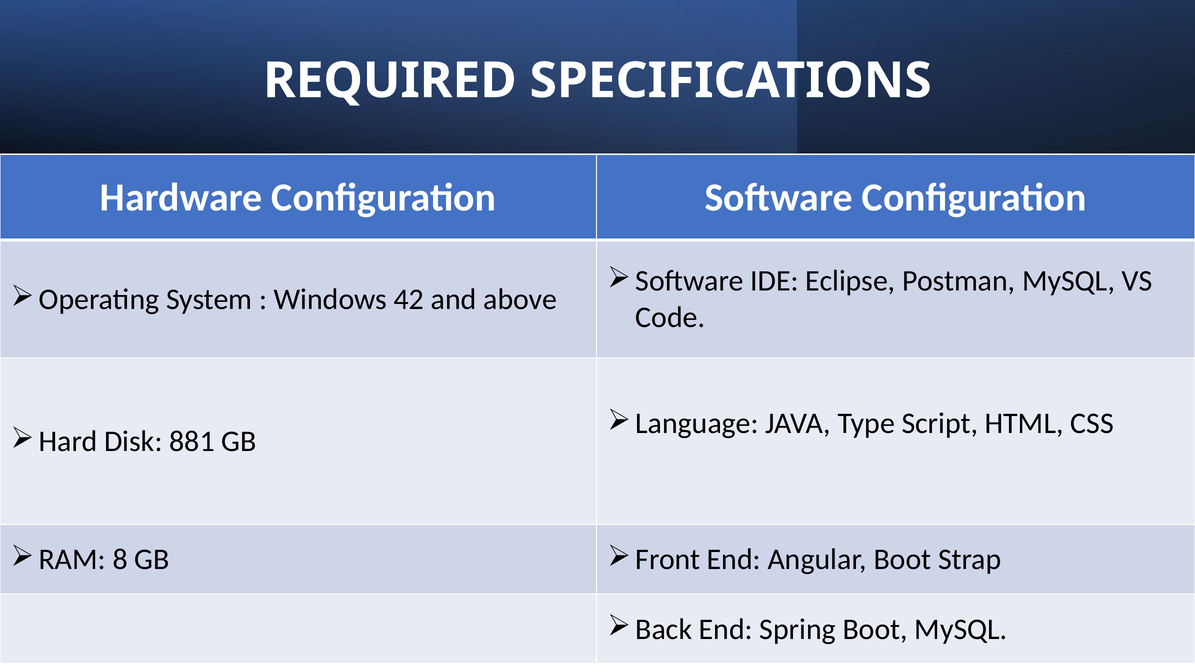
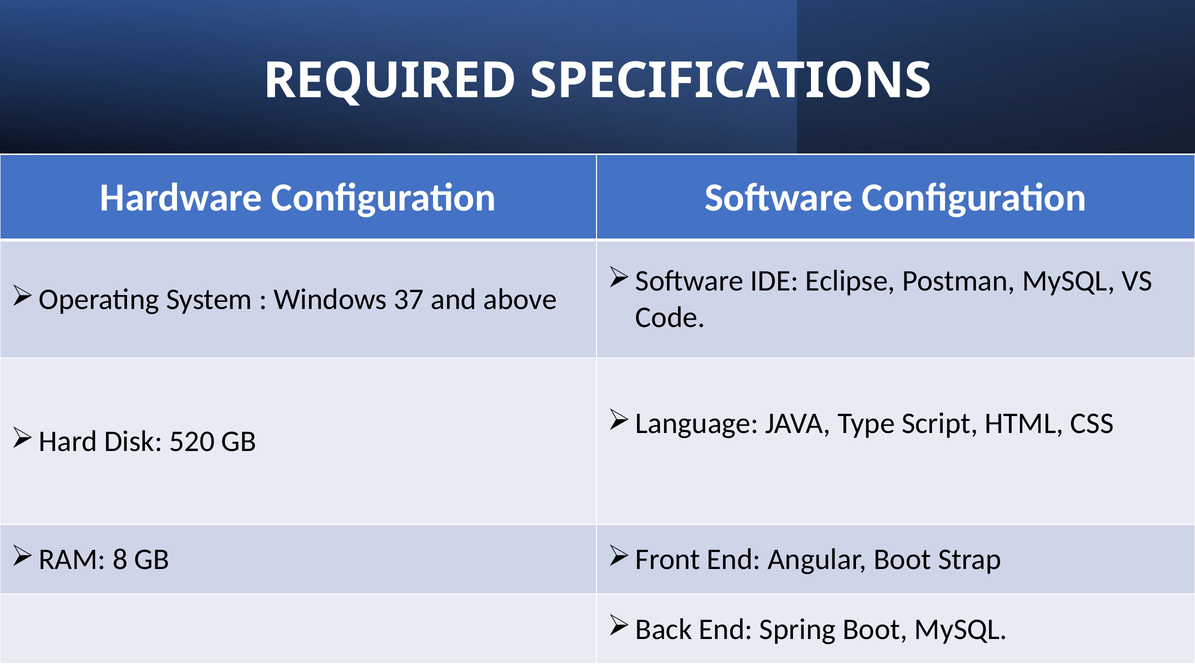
42: 42 -> 37
881: 881 -> 520
